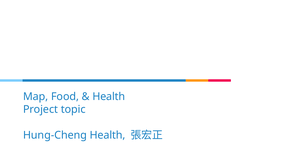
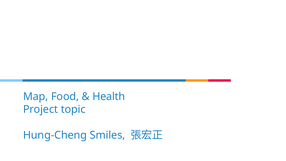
Hung-Cheng Health: Health -> Smiles
